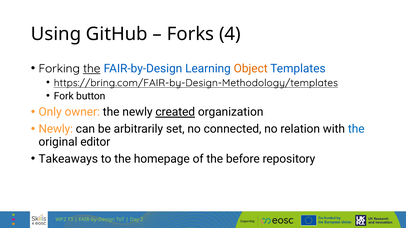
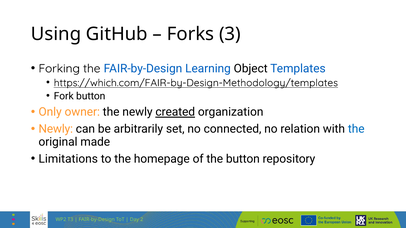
4: 4 -> 3
the at (92, 69) underline: present -> none
Object colour: orange -> black
https://bring.com/FAIR-by-Design-Methodology/templates: https://bring.com/FAIR-by-Design-Methodology/templates -> https://which.com/FAIR-by-Design-Methodology/templates
editor: editor -> made
Takeaways: Takeaways -> Limitations
the before: before -> button
